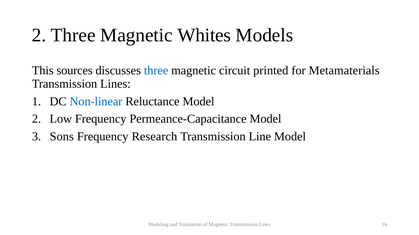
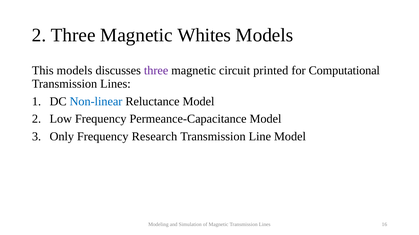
This sources: sources -> models
three at (156, 71) colour: blue -> purple
Metamaterials: Metamaterials -> Computational
Sons: Sons -> Only
